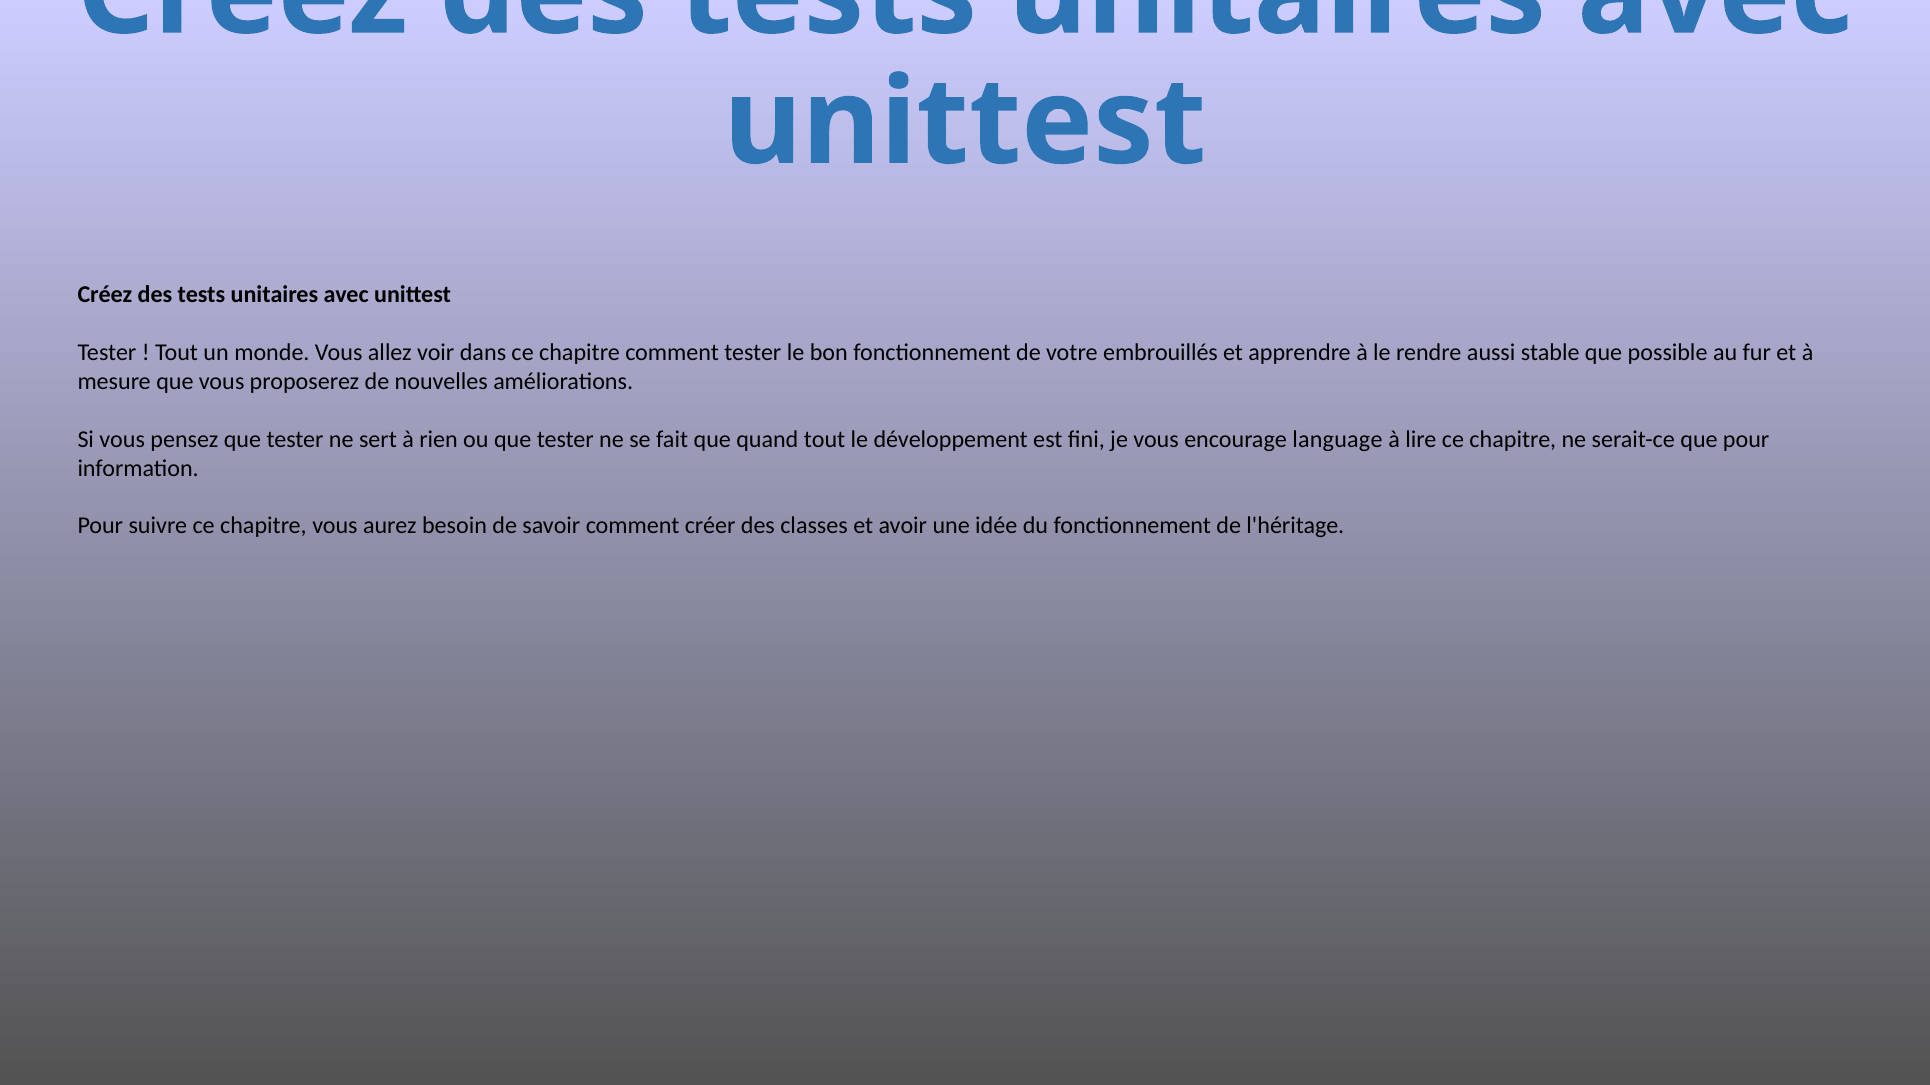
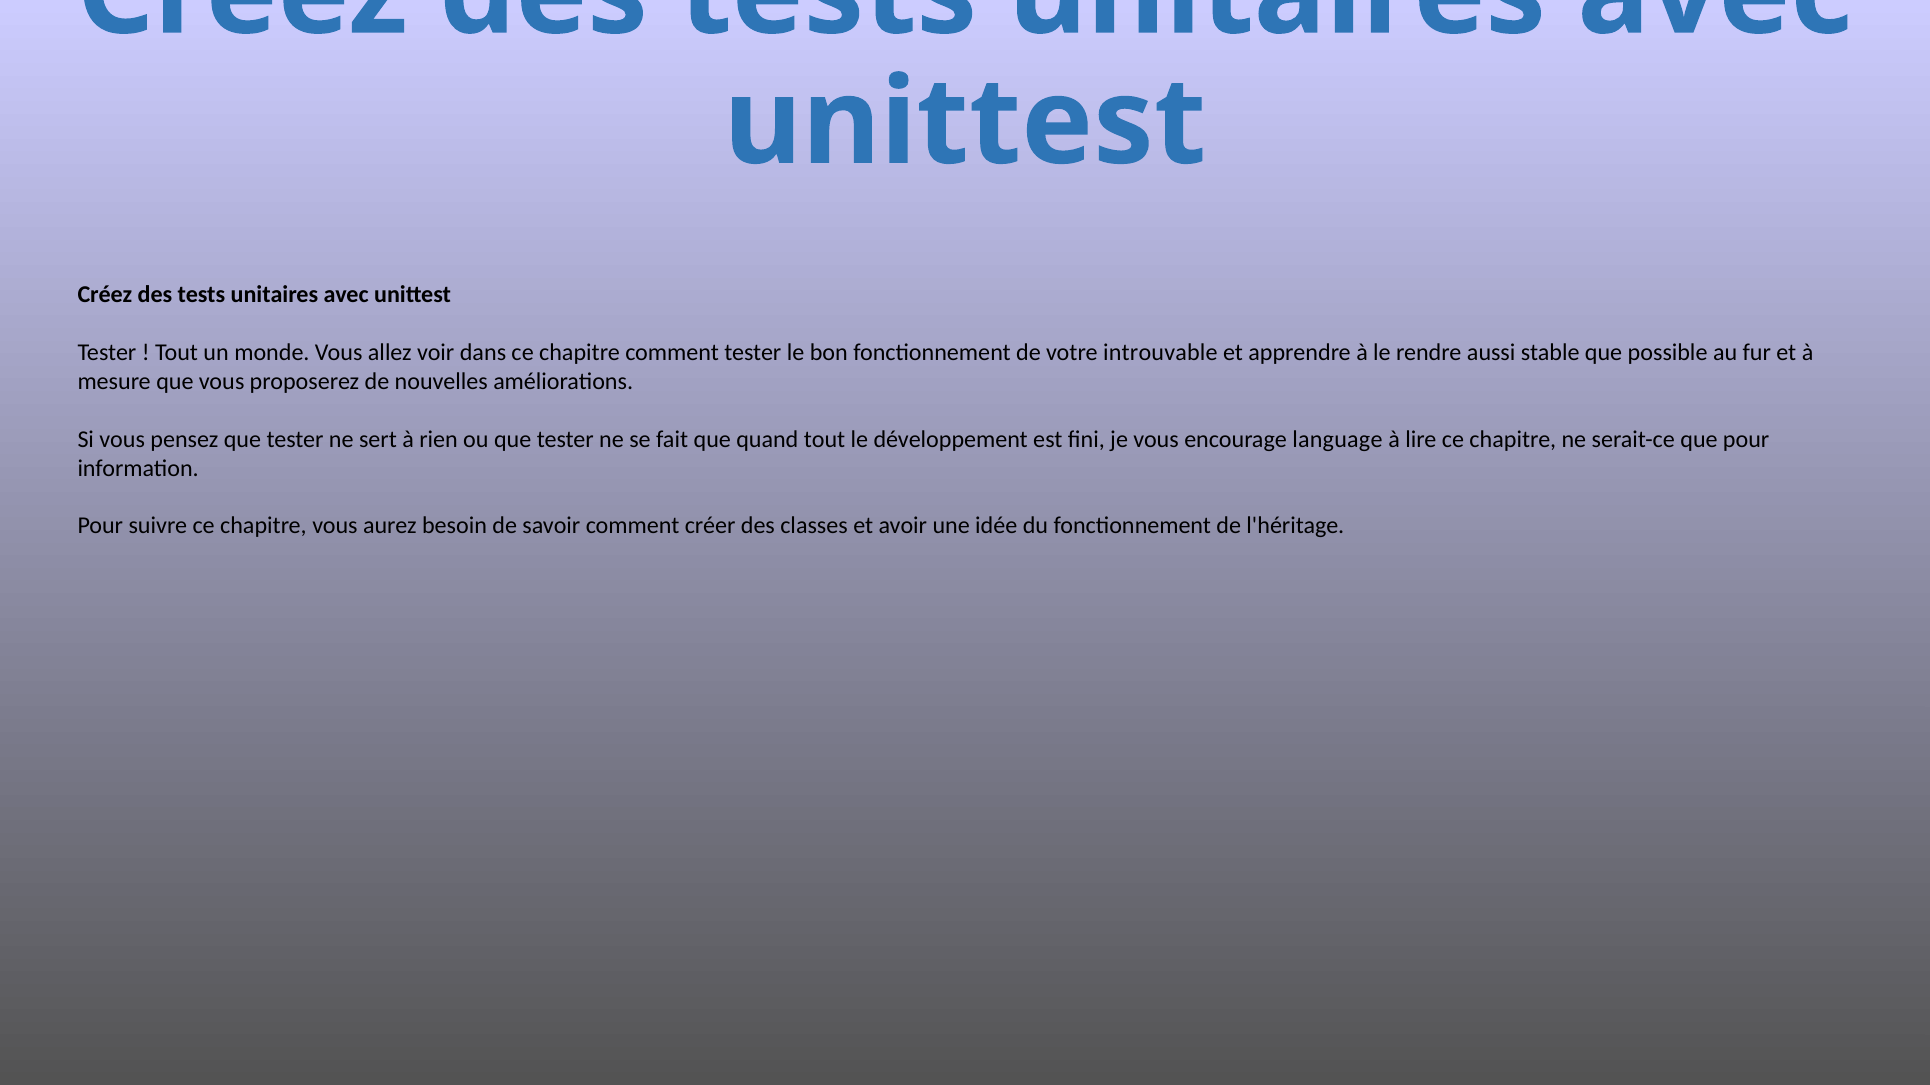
embrouillés: embrouillés -> introuvable
